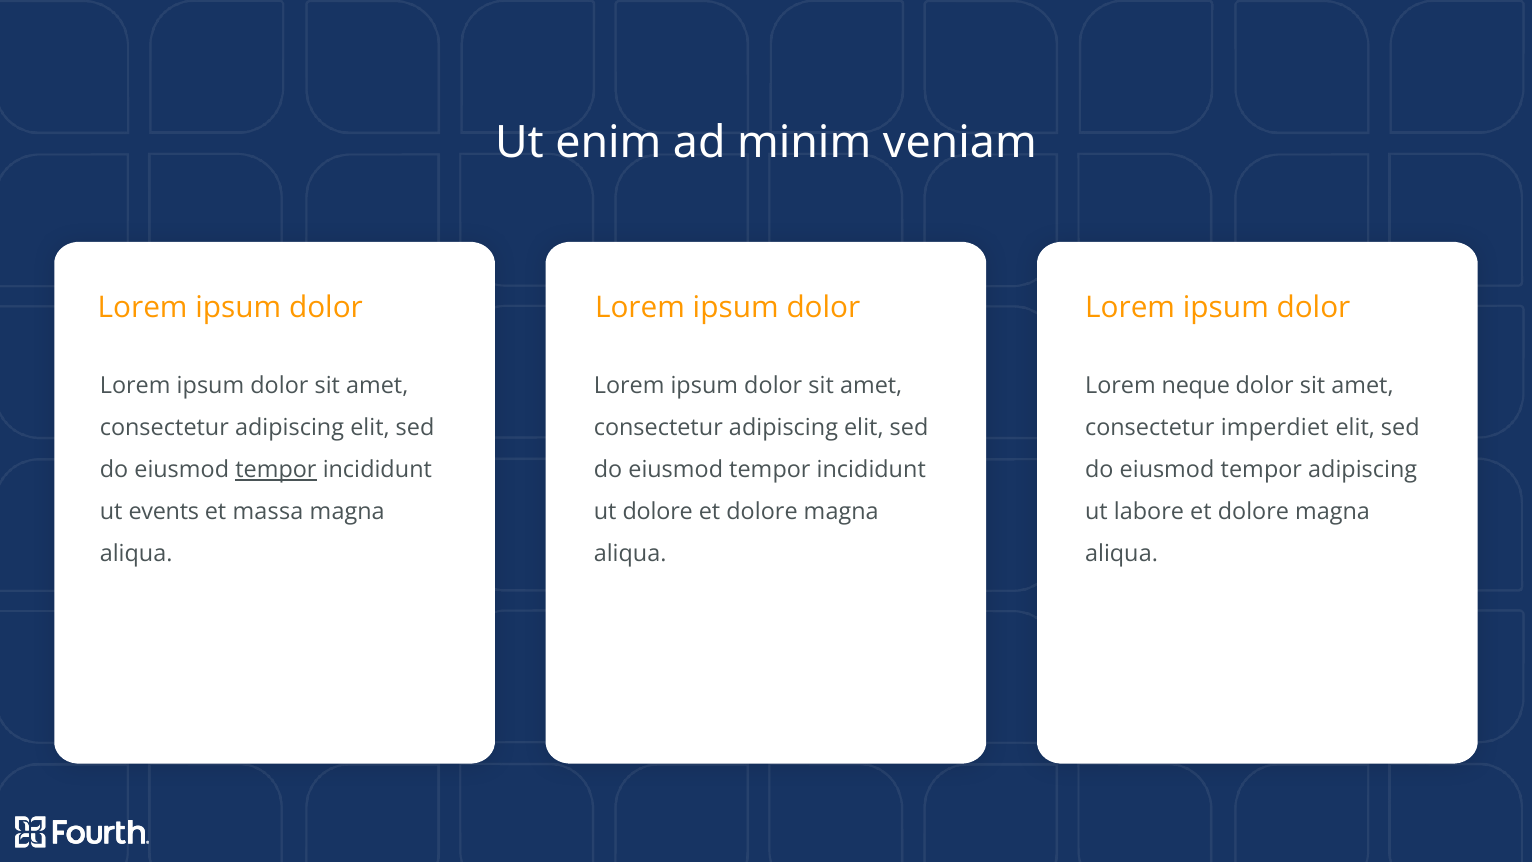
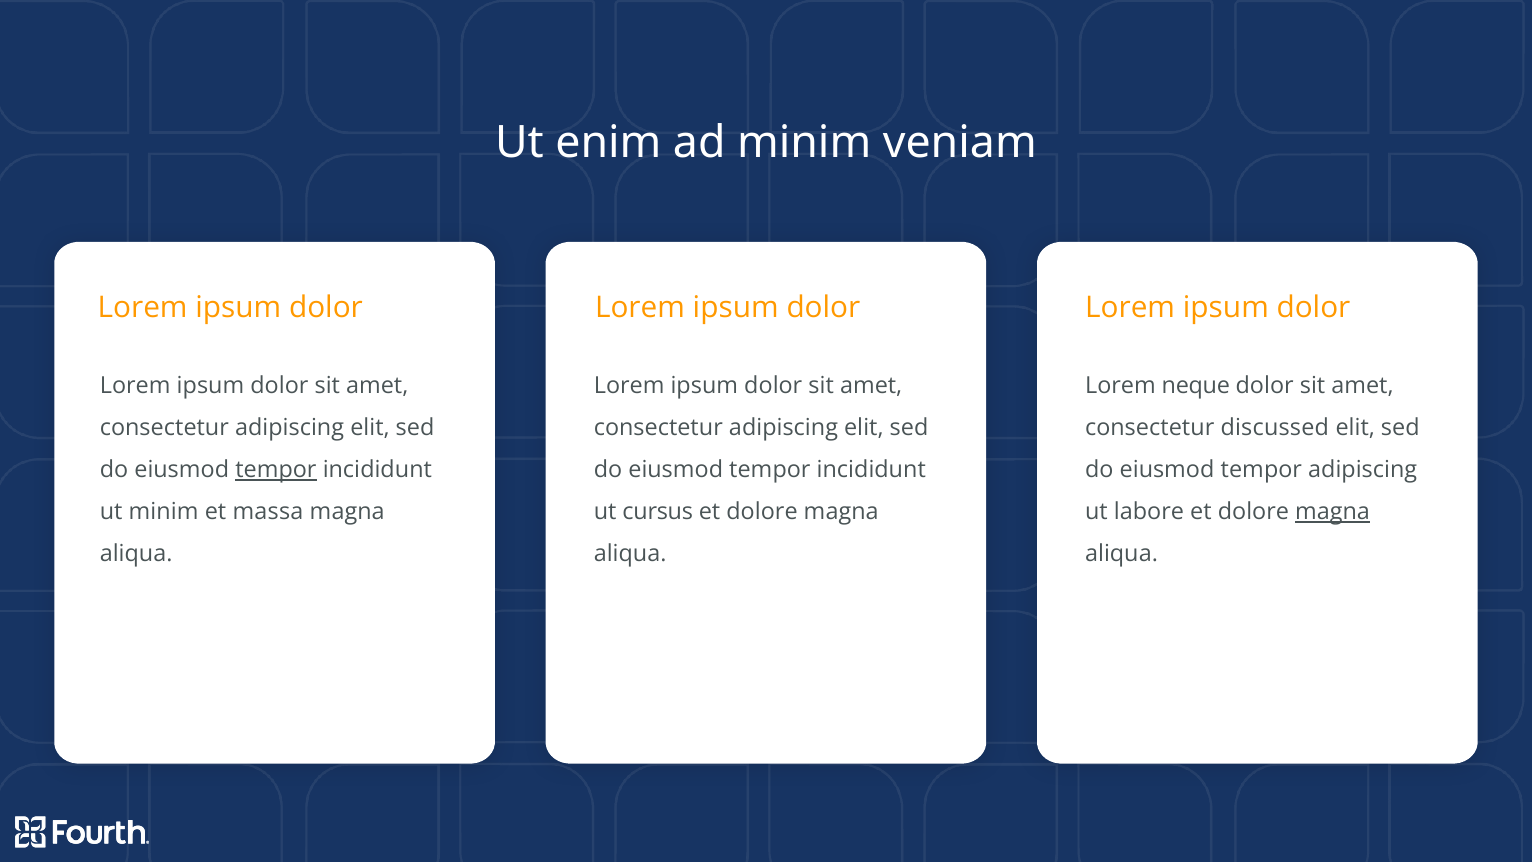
imperdiet: imperdiet -> discussed
ut events: events -> minim
ut dolore: dolore -> cursus
magna at (1333, 512) underline: none -> present
